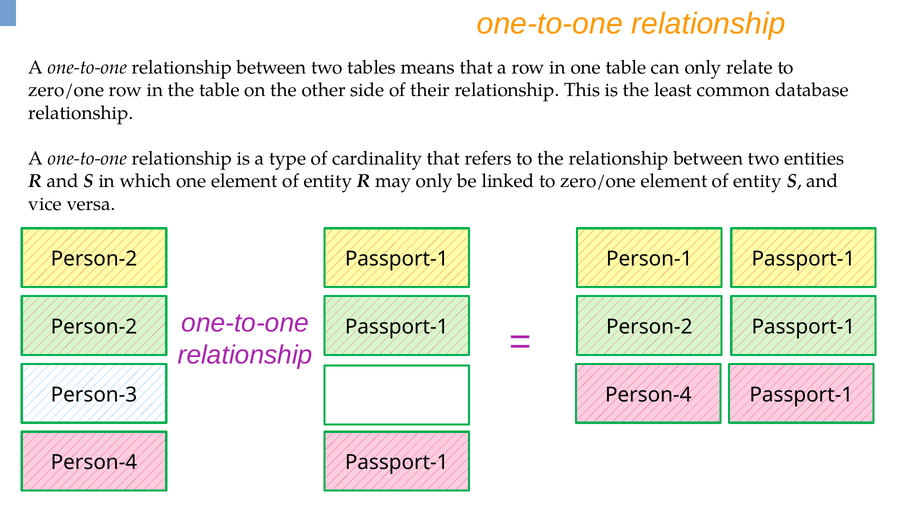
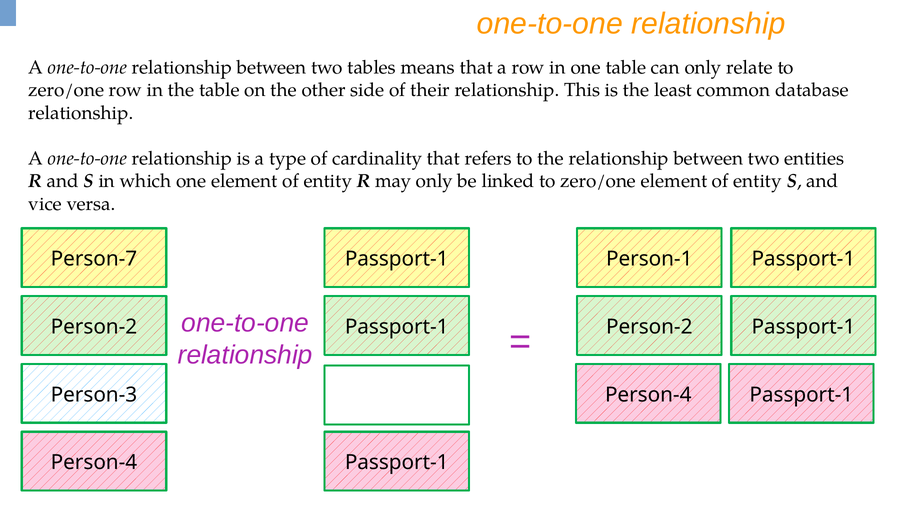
Person-2 at (94, 259): Person-2 -> Person-7
